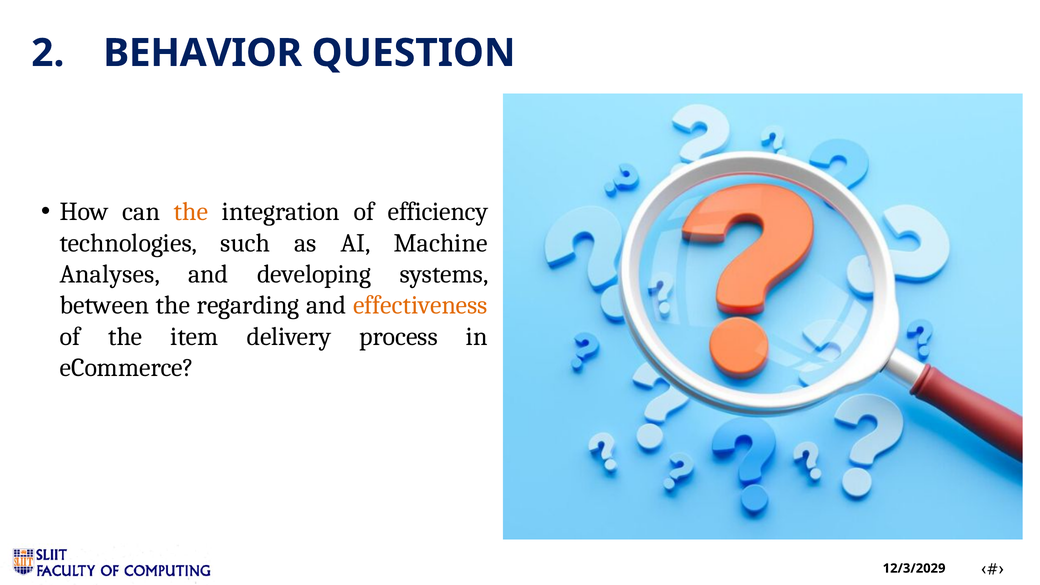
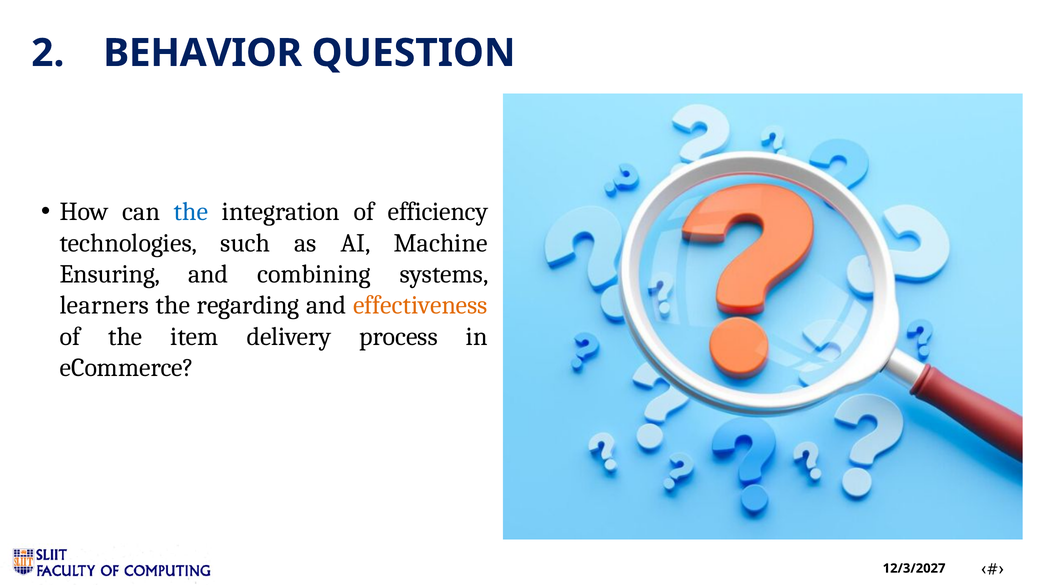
the at (191, 212) colour: orange -> blue
Analyses: Analyses -> Ensuring
developing: developing -> combining
between: between -> learners
12/3/2029: 12/3/2029 -> 12/3/2027
